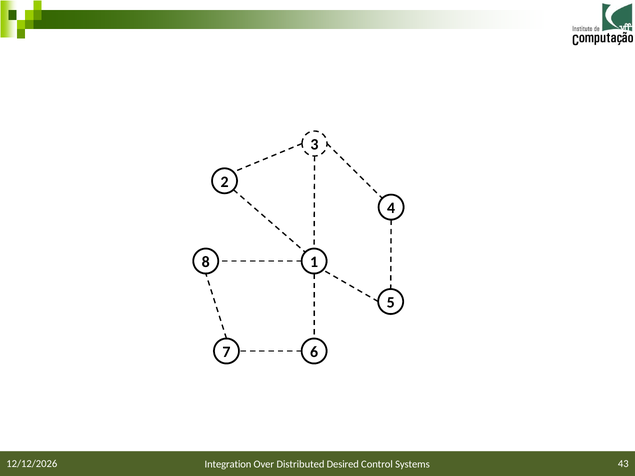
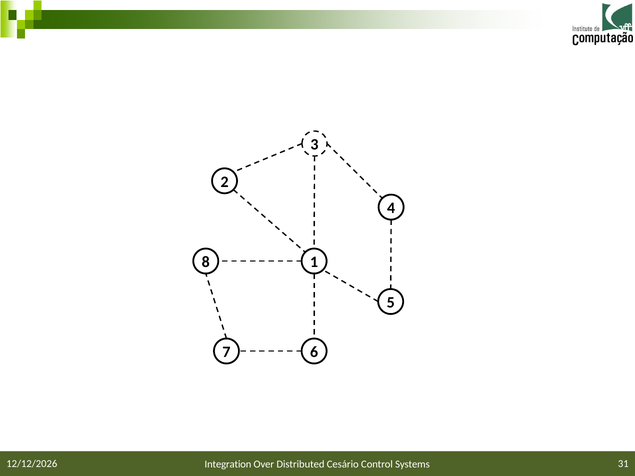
Desired: Desired -> Cesário
43: 43 -> 31
